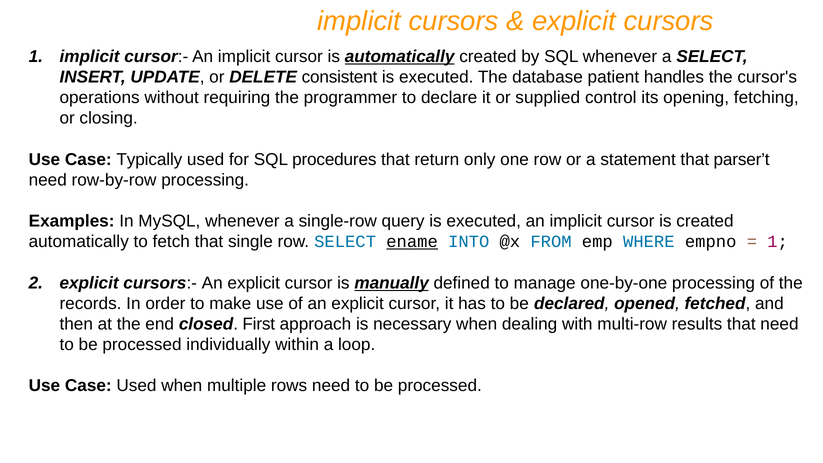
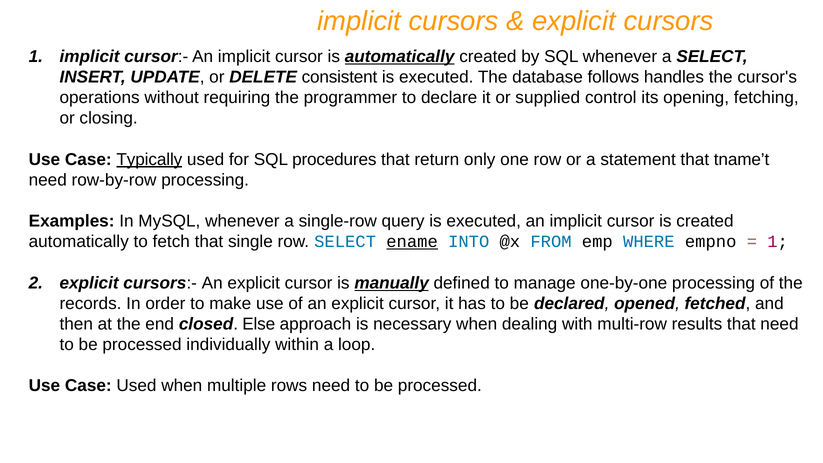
patient: patient -> follows
Typically underline: none -> present
parser’t: parser’t -> tname’t
First: First -> Else
